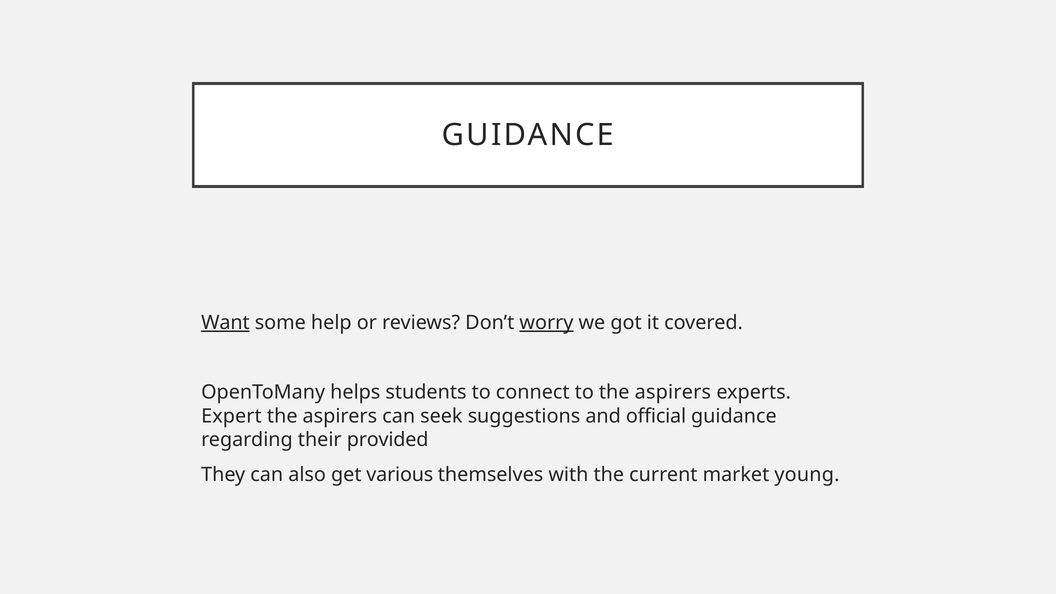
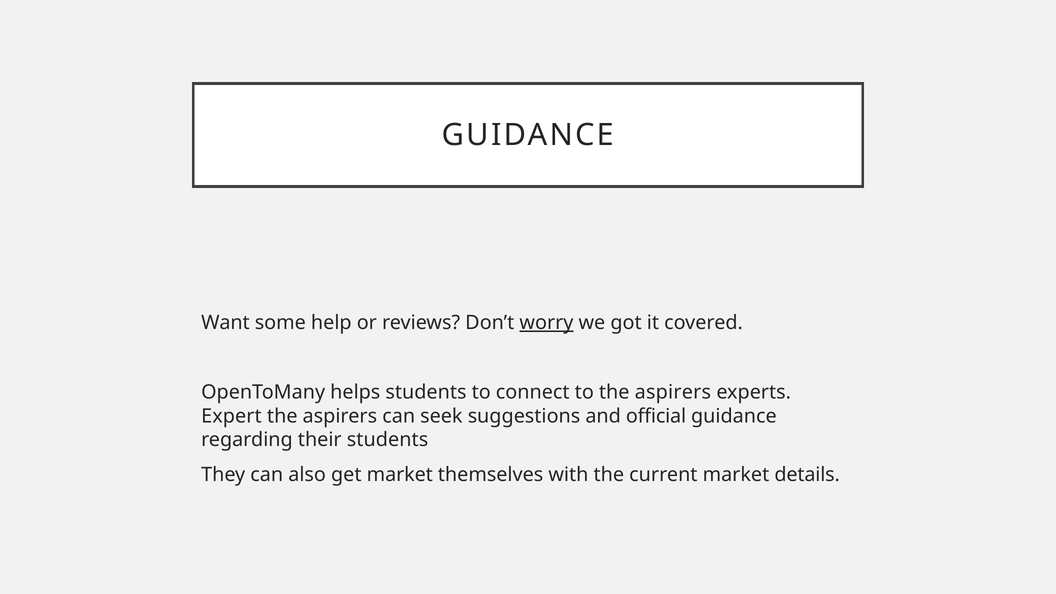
Want underline: present -> none
their provided: provided -> students
get various: various -> market
young: young -> details
